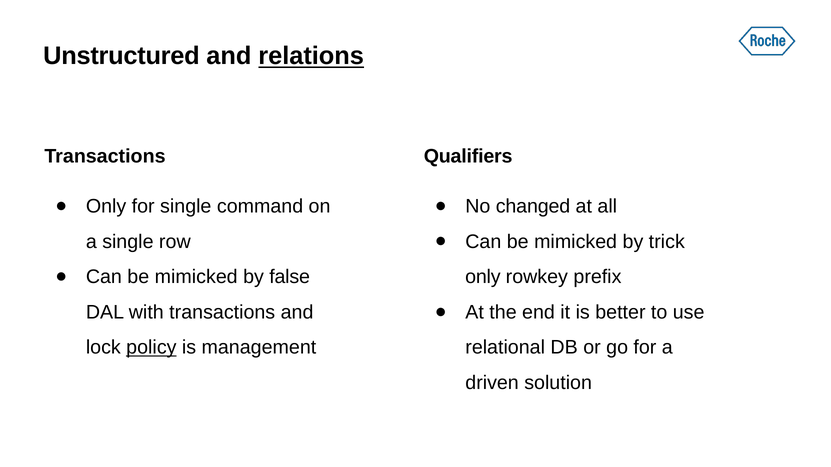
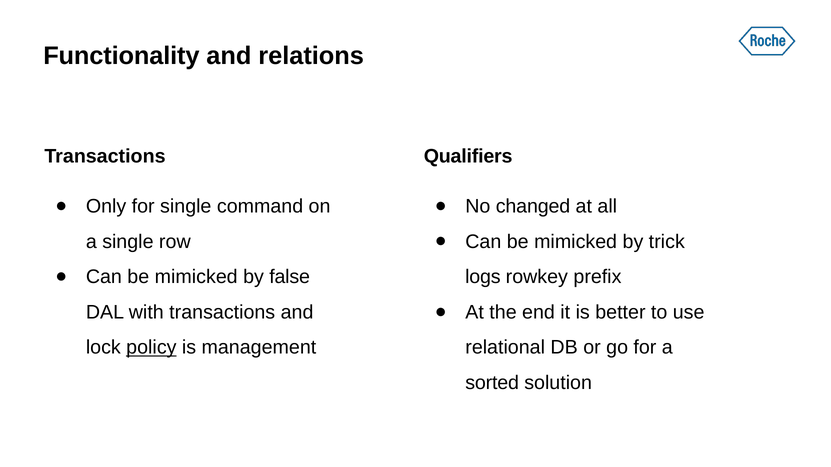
Unstructured: Unstructured -> Functionality
relations underline: present -> none
only at (483, 277): only -> logs
driven: driven -> sorted
